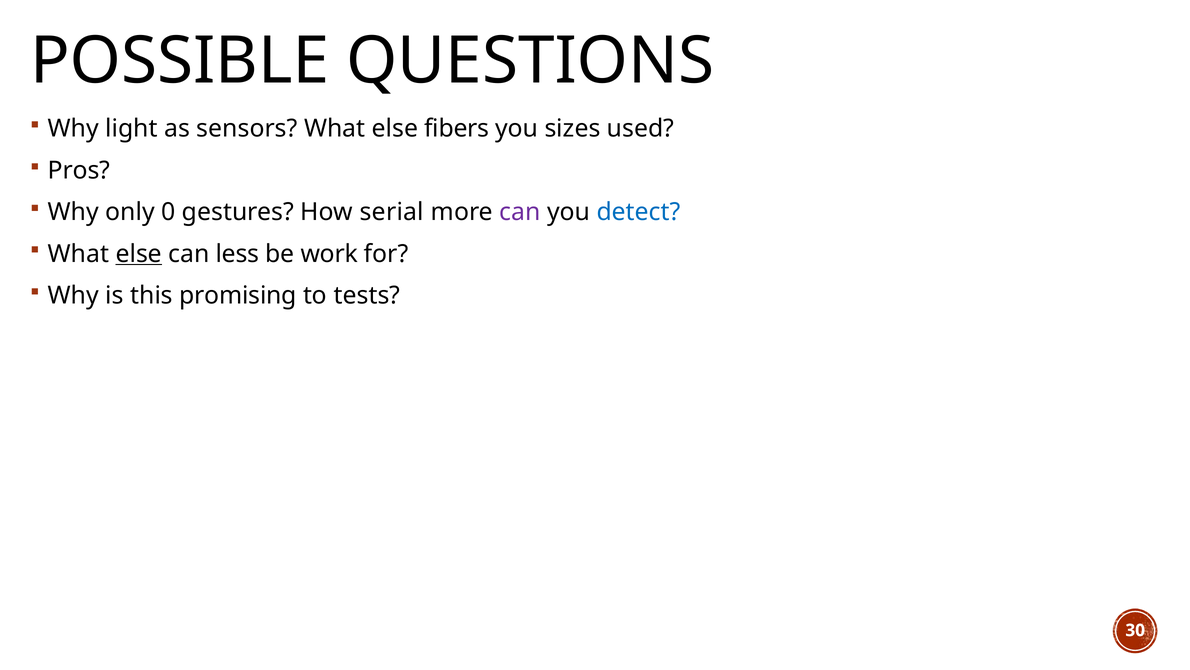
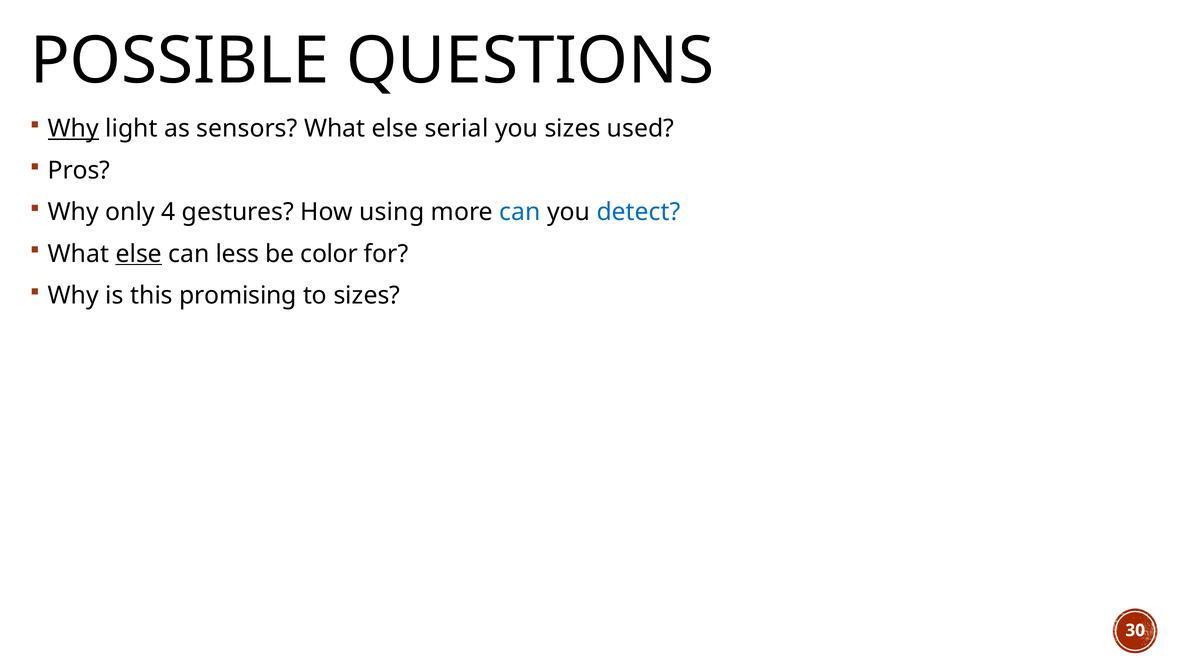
Why at (73, 129) underline: none -> present
fibers: fibers -> serial
0: 0 -> 4
serial: serial -> using
can at (520, 212) colour: purple -> blue
work: work -> color
to tests: tests -> sizes
